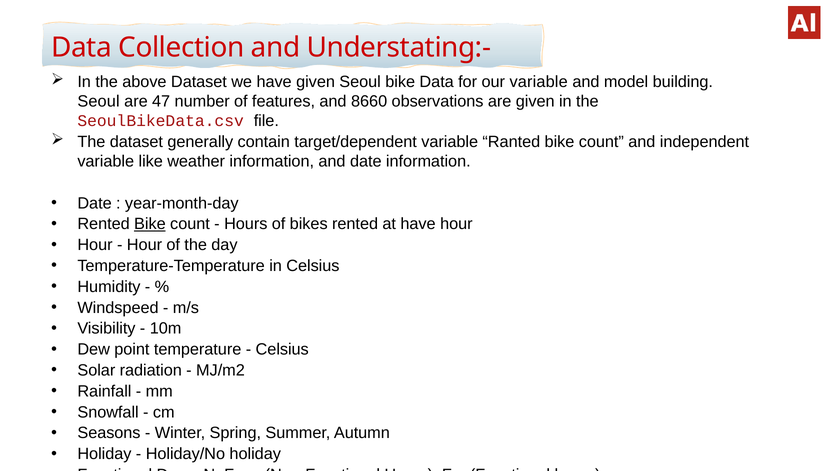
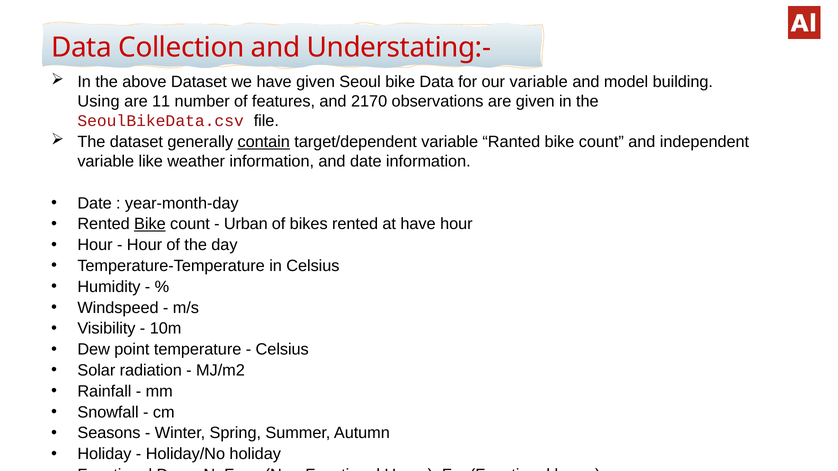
Seoul at (99, 101): Seoul -> Using
47: 47 -> 11
8660: 8660 -> 2170
contain underline: none -> present
Hours at (246, 224): Hours -> Urban
